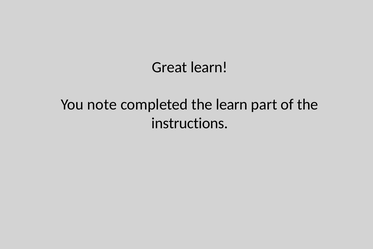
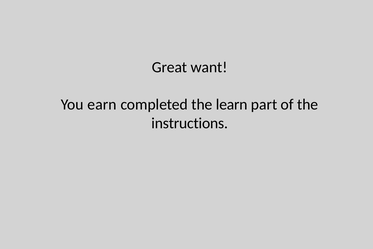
Great learn: learn -> want
note: note -> earn
